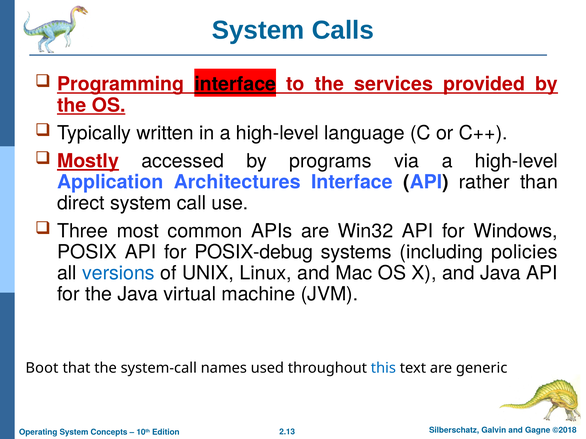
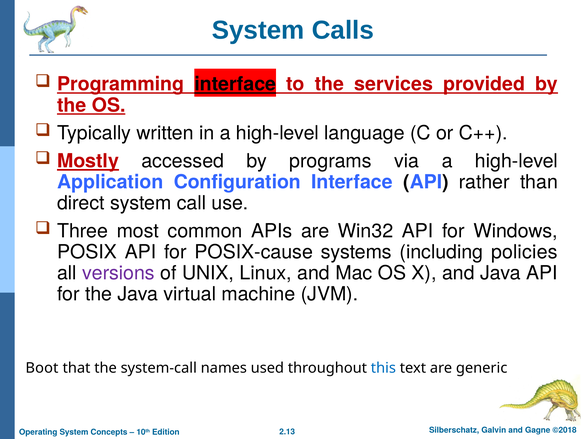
Architectures: Architectures -> Configuration
POSIX-debug: POSIX-debug -> POSIX-cause
versions colour: blue -> purple
